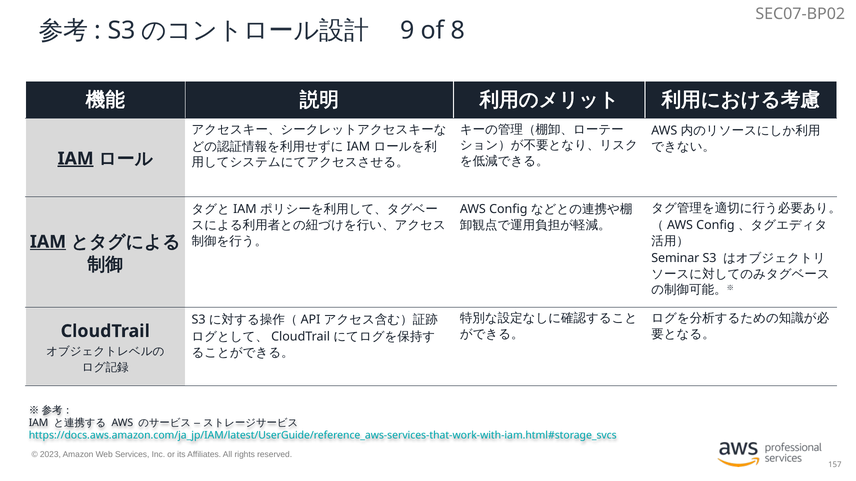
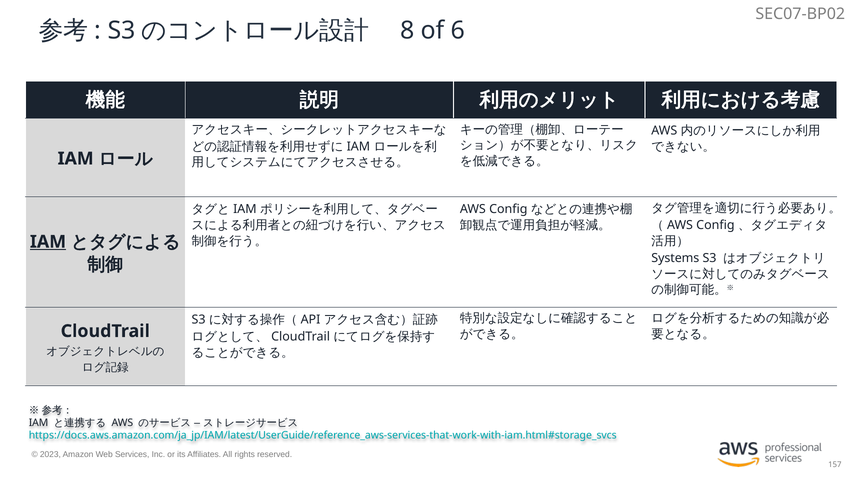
9: 9 -> 8
8: 8 -> 6
IAM at (76, 159) underline: present -> none
Seminar: Seminar -> Systems
